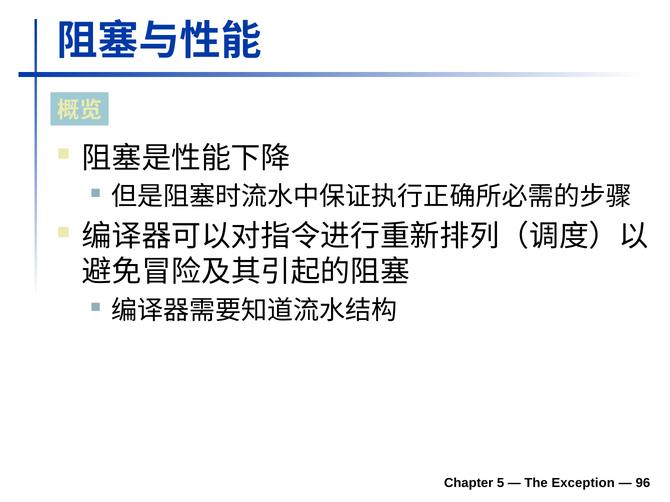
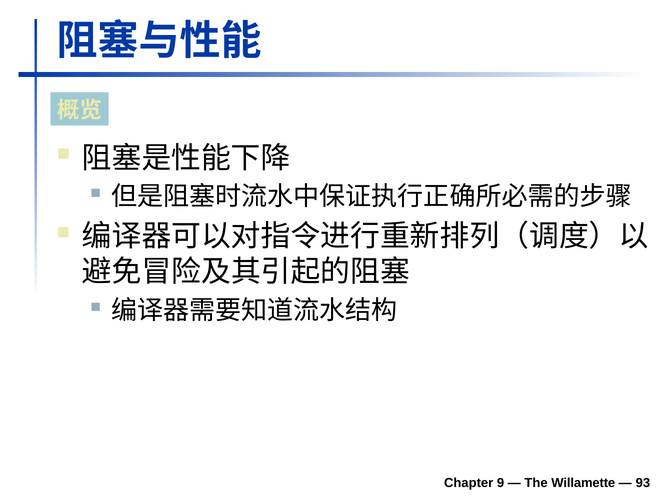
5: 5 -> 9
Exception: Exception -> Willamette
96: 96 -> 93
